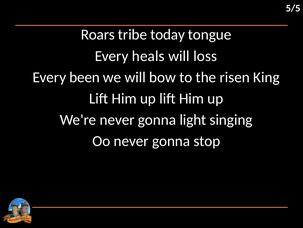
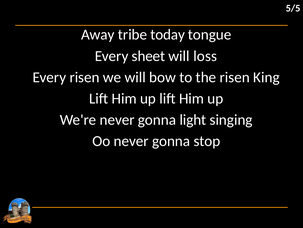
Roars: Roars -> Away
heals: heals -> sheet
Every been: been -> risen
